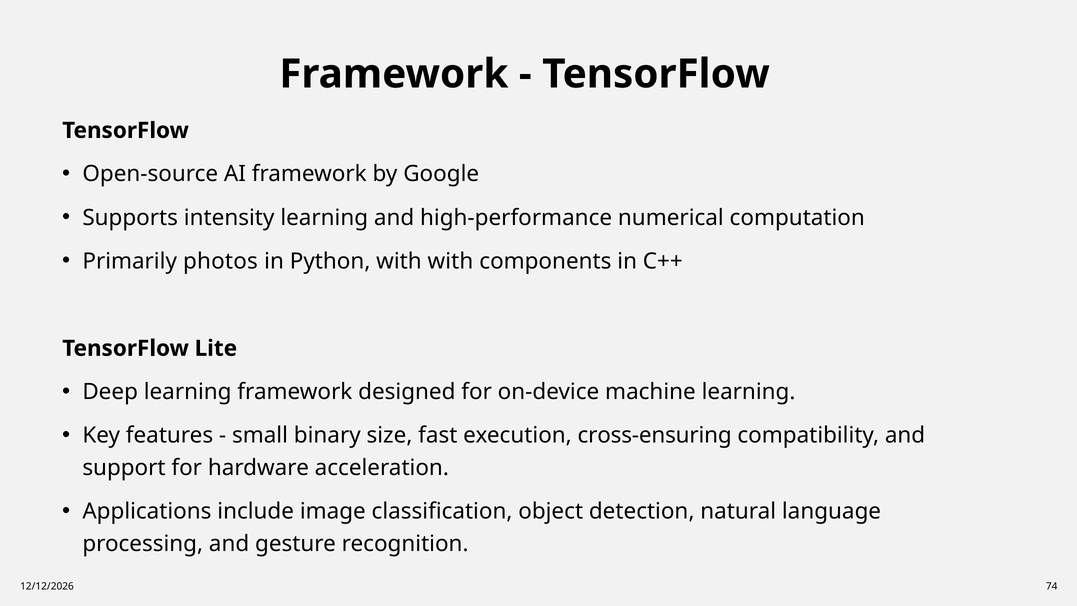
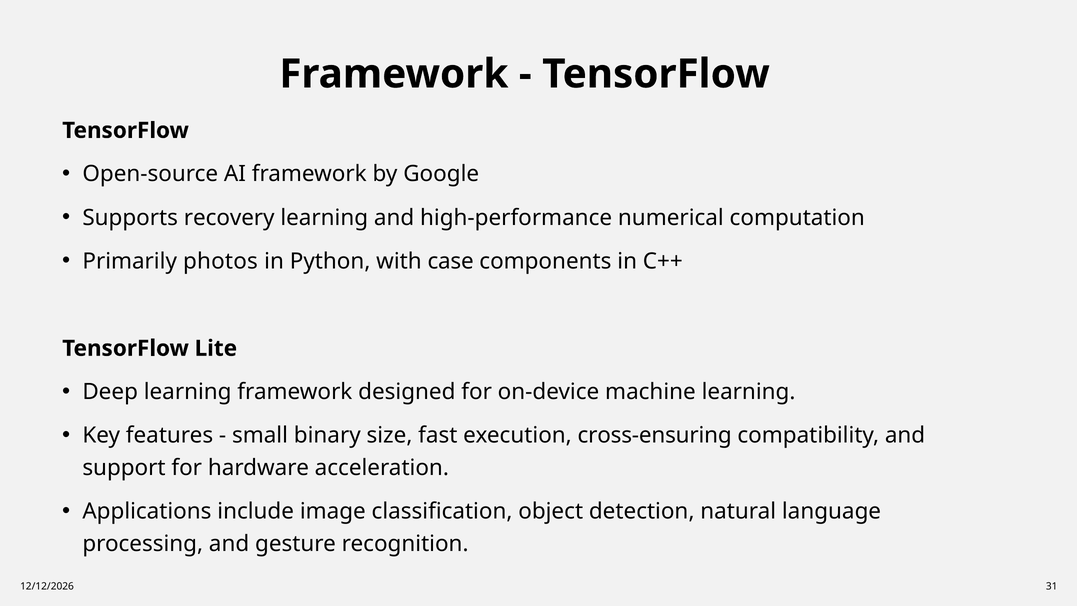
intensity: intensity -> recovery
with with: with -> case
74: 74 -> 31
